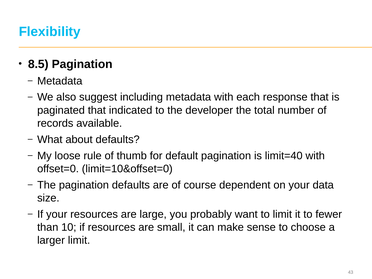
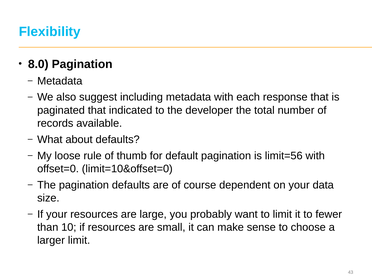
8.5: 8.5 -> 8.0
limit=40: limit=40 -> limit=56
